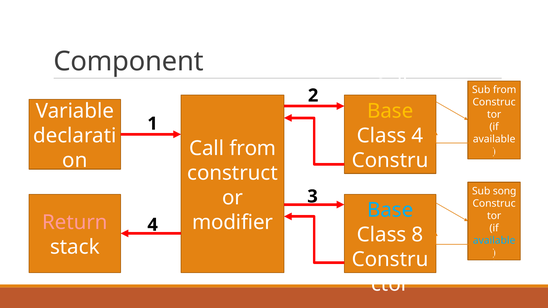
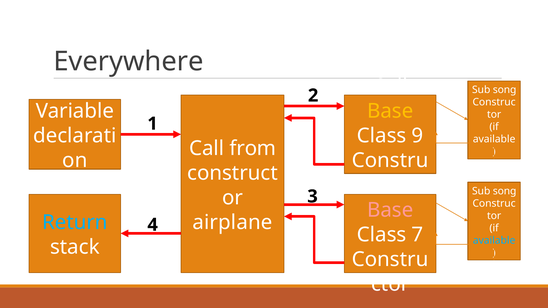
Component: Component -> Everywhere
from at (505, 90): from -> song
Class 4: 4 -> 9
Base at (390, 210) colour: light blue -> pink
modifier: modifier -> airplane
Return colour: pink -> light blue
8: 8 -> 7
